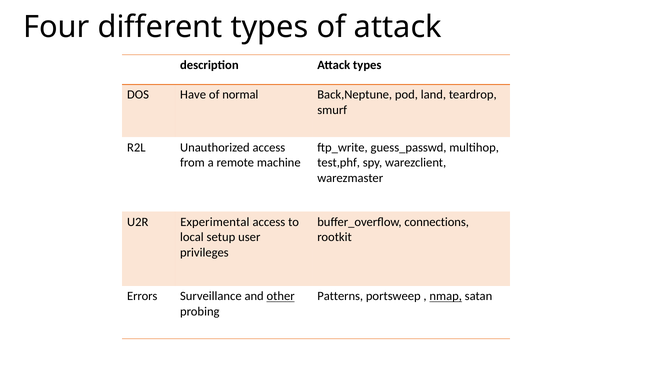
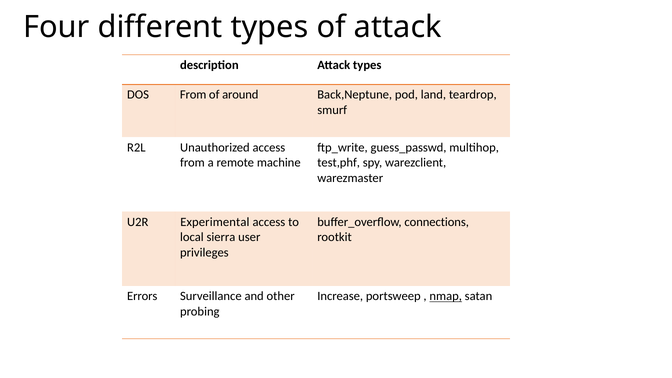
DOS Have: Have -> From
normal: normal -> around
setup: setup -> sierra
other underline: present -> none
Patterns: Patterns -> Increase
